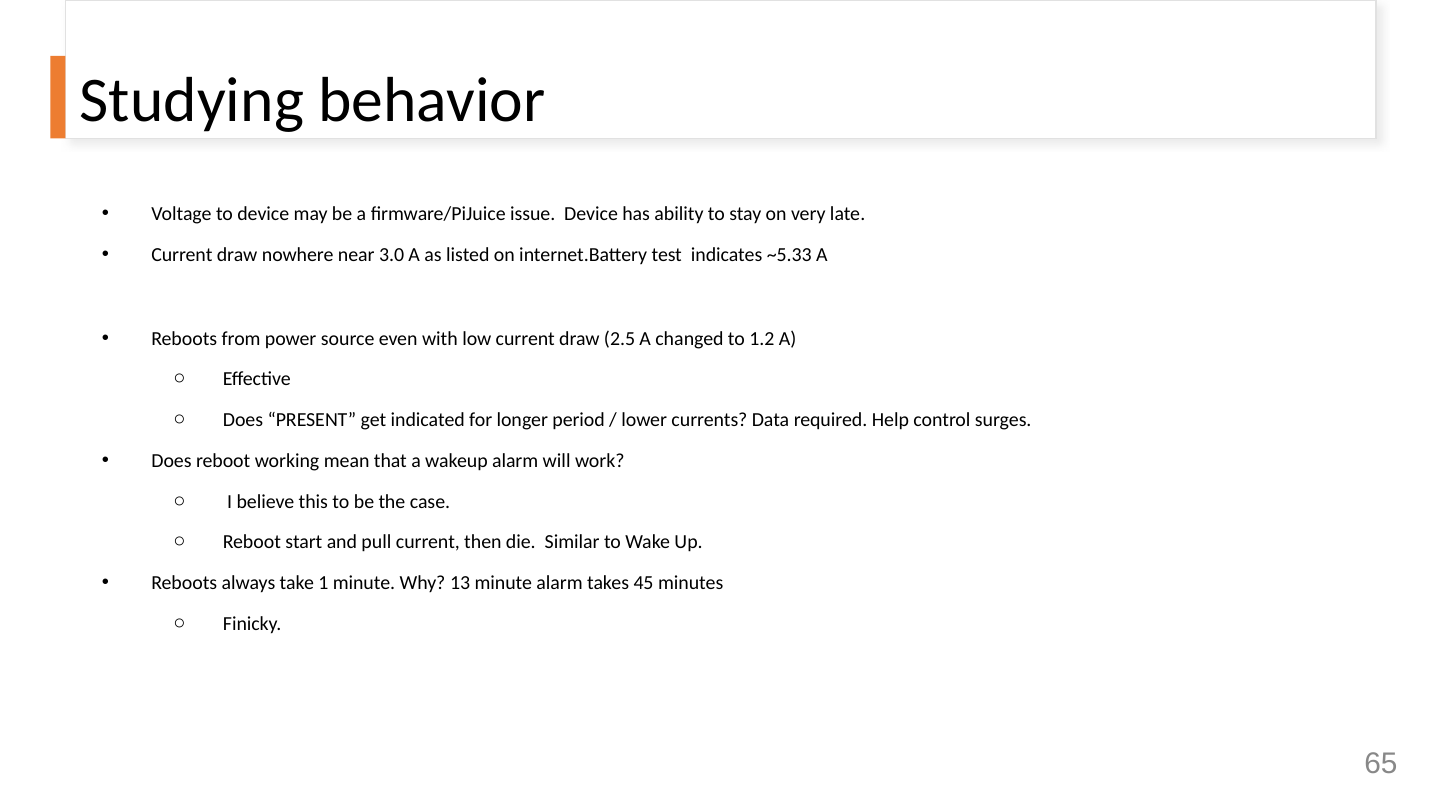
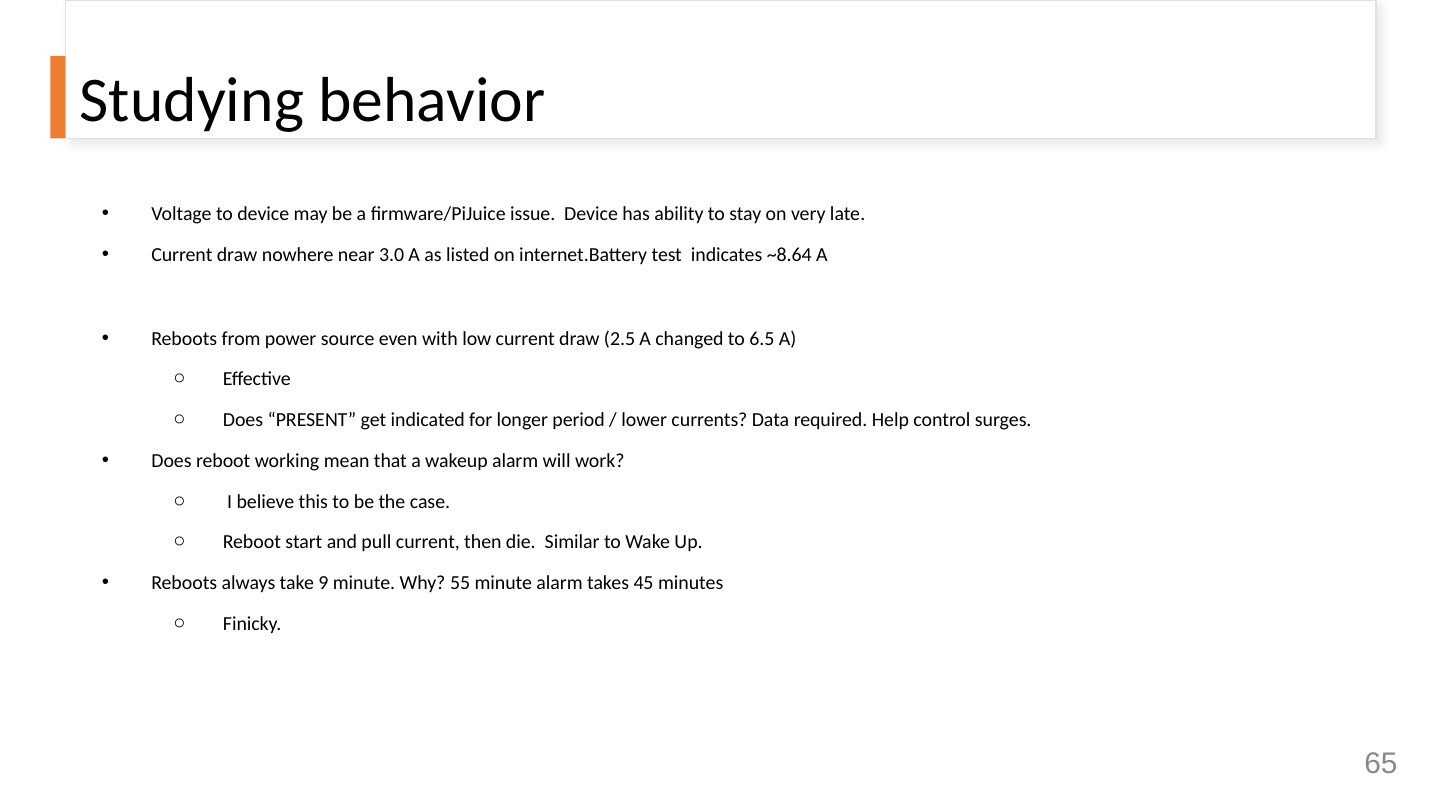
~5.33: ~5.33 -> ~8.64
1.2: 1.2 -> 6.5
1: 1 -> 9
13: 13 -> 55
